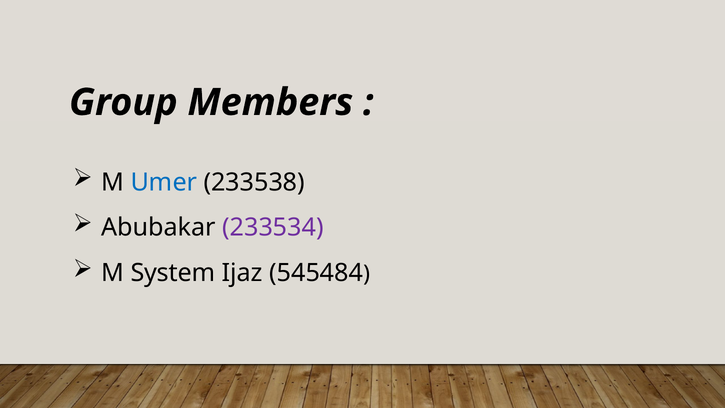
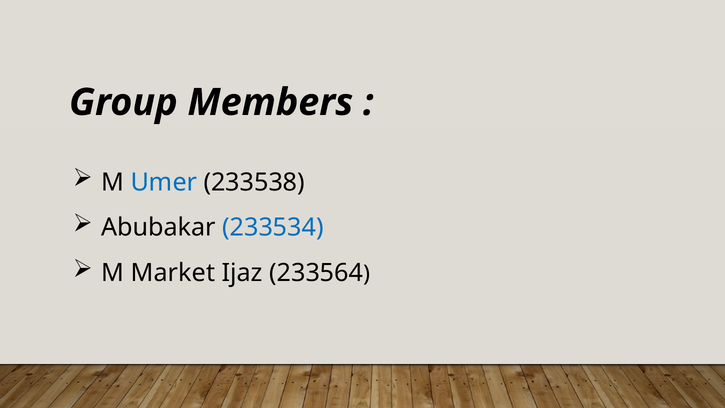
233534 colour: purple -> blue
System: System -> Market
545484: 545484 -> 233564
